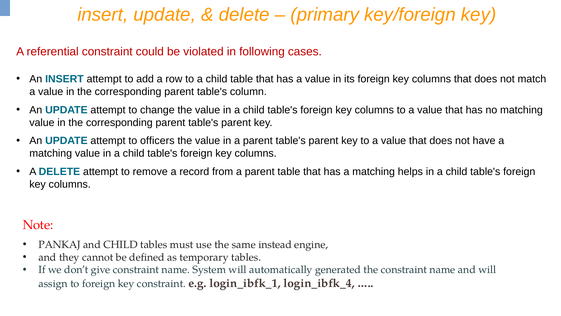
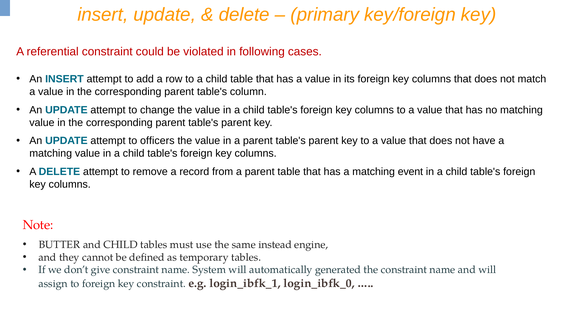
helps: helps -> event
PANKAJ: PANKAJ -> BUTTER
login_ibfk_4: login_ibfk_4 -> login_ibfk_0
